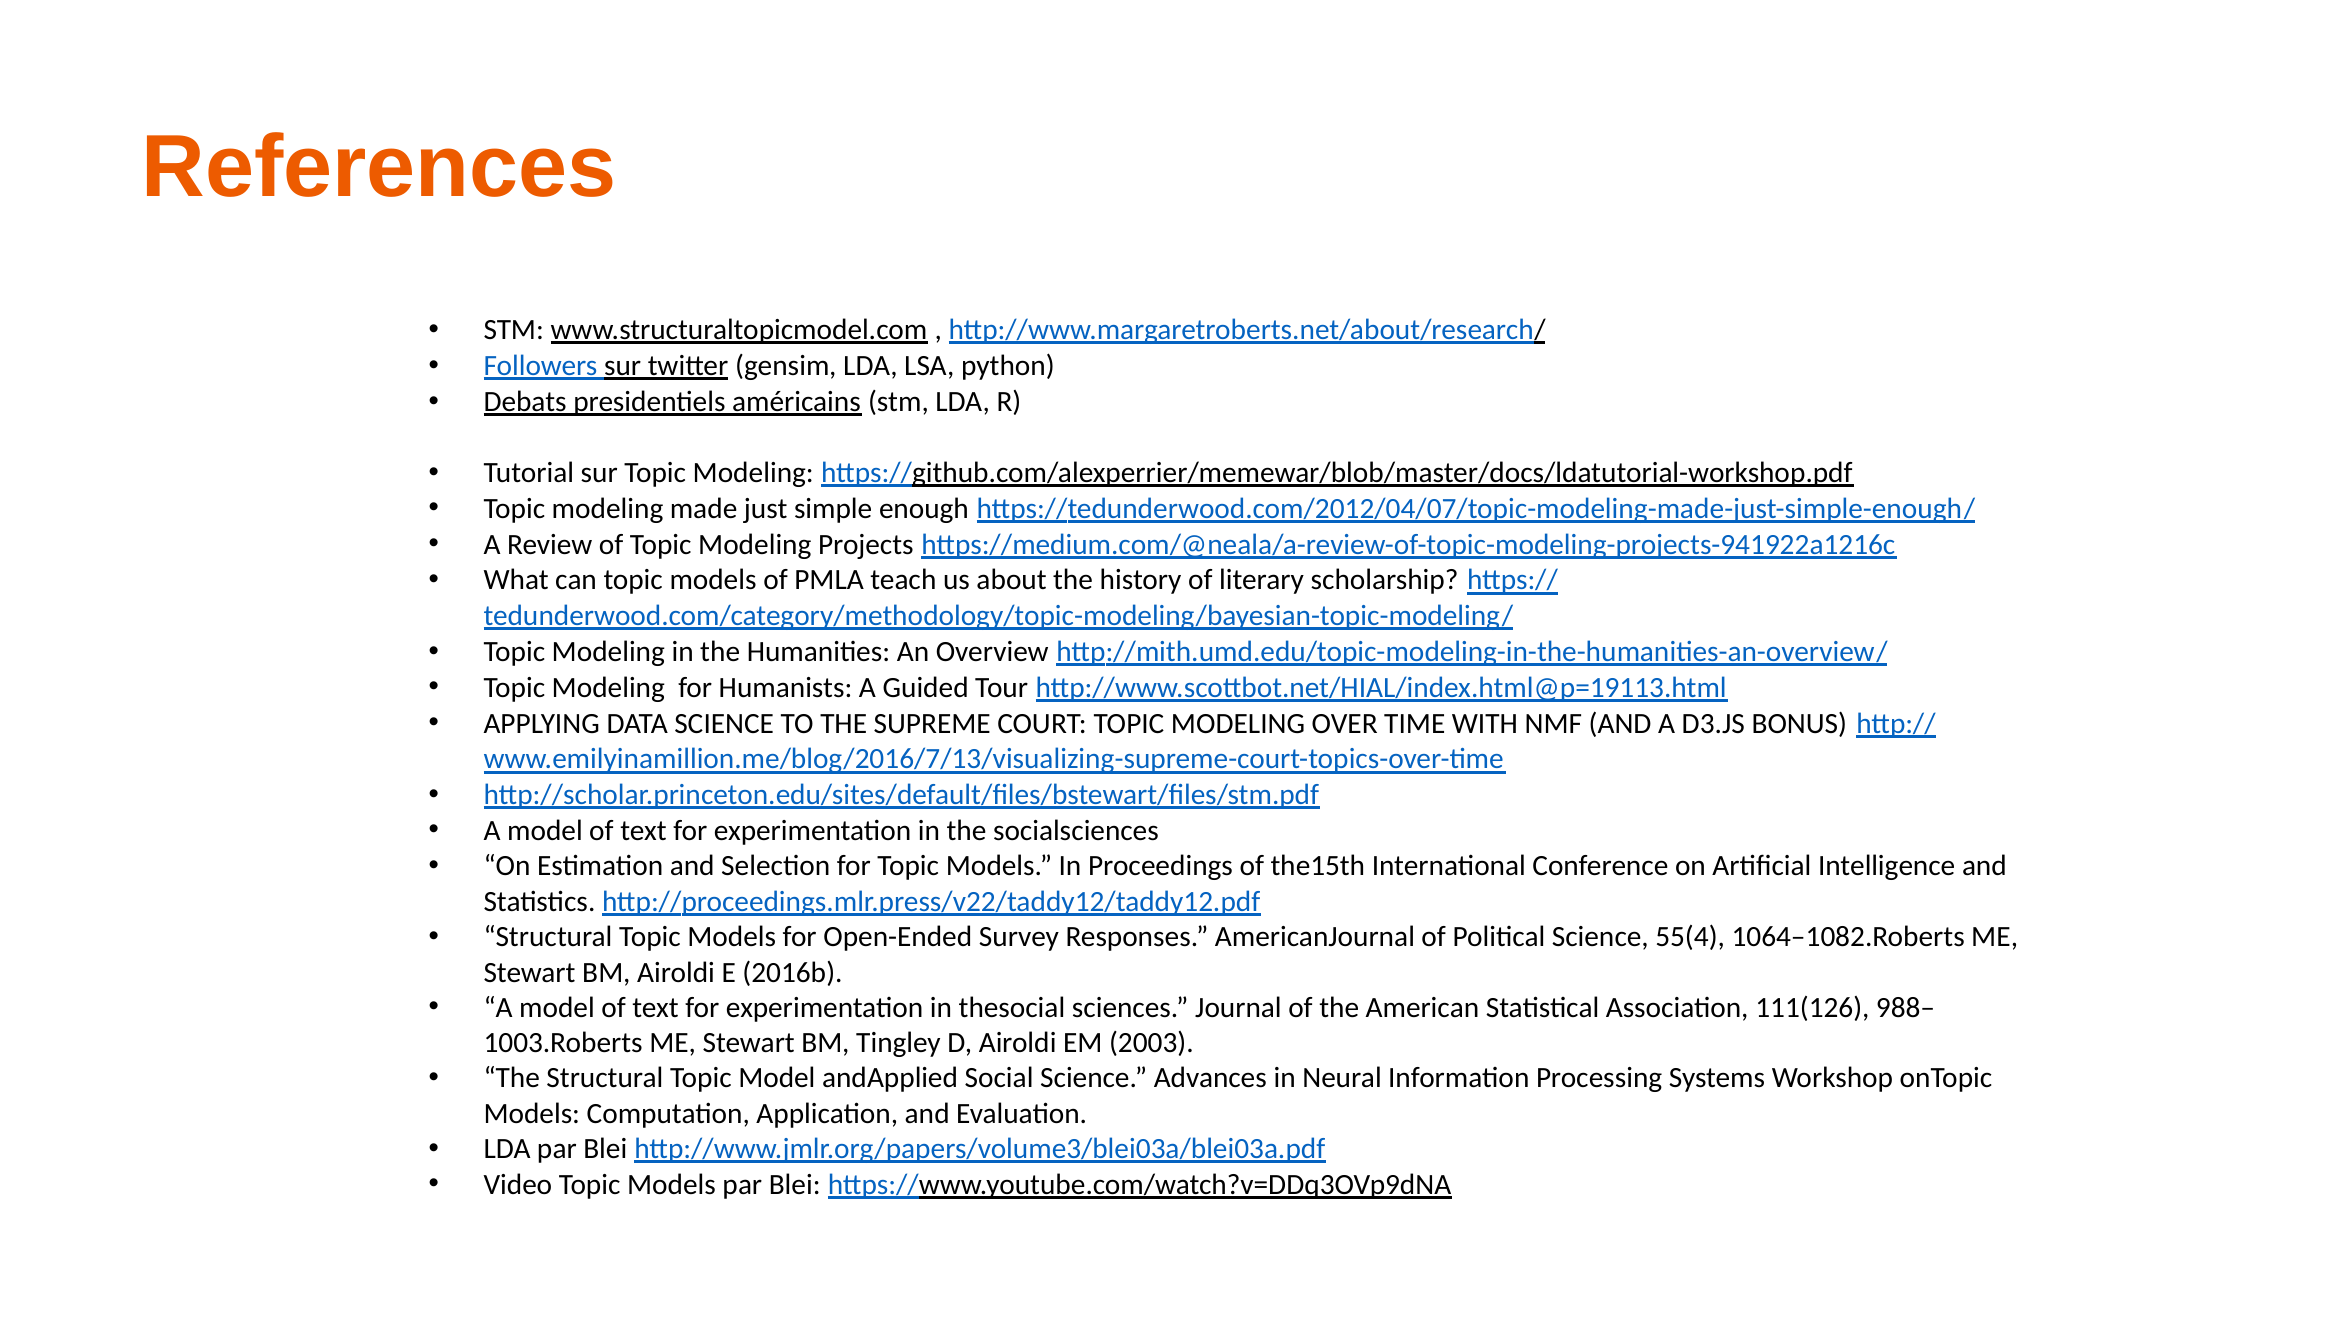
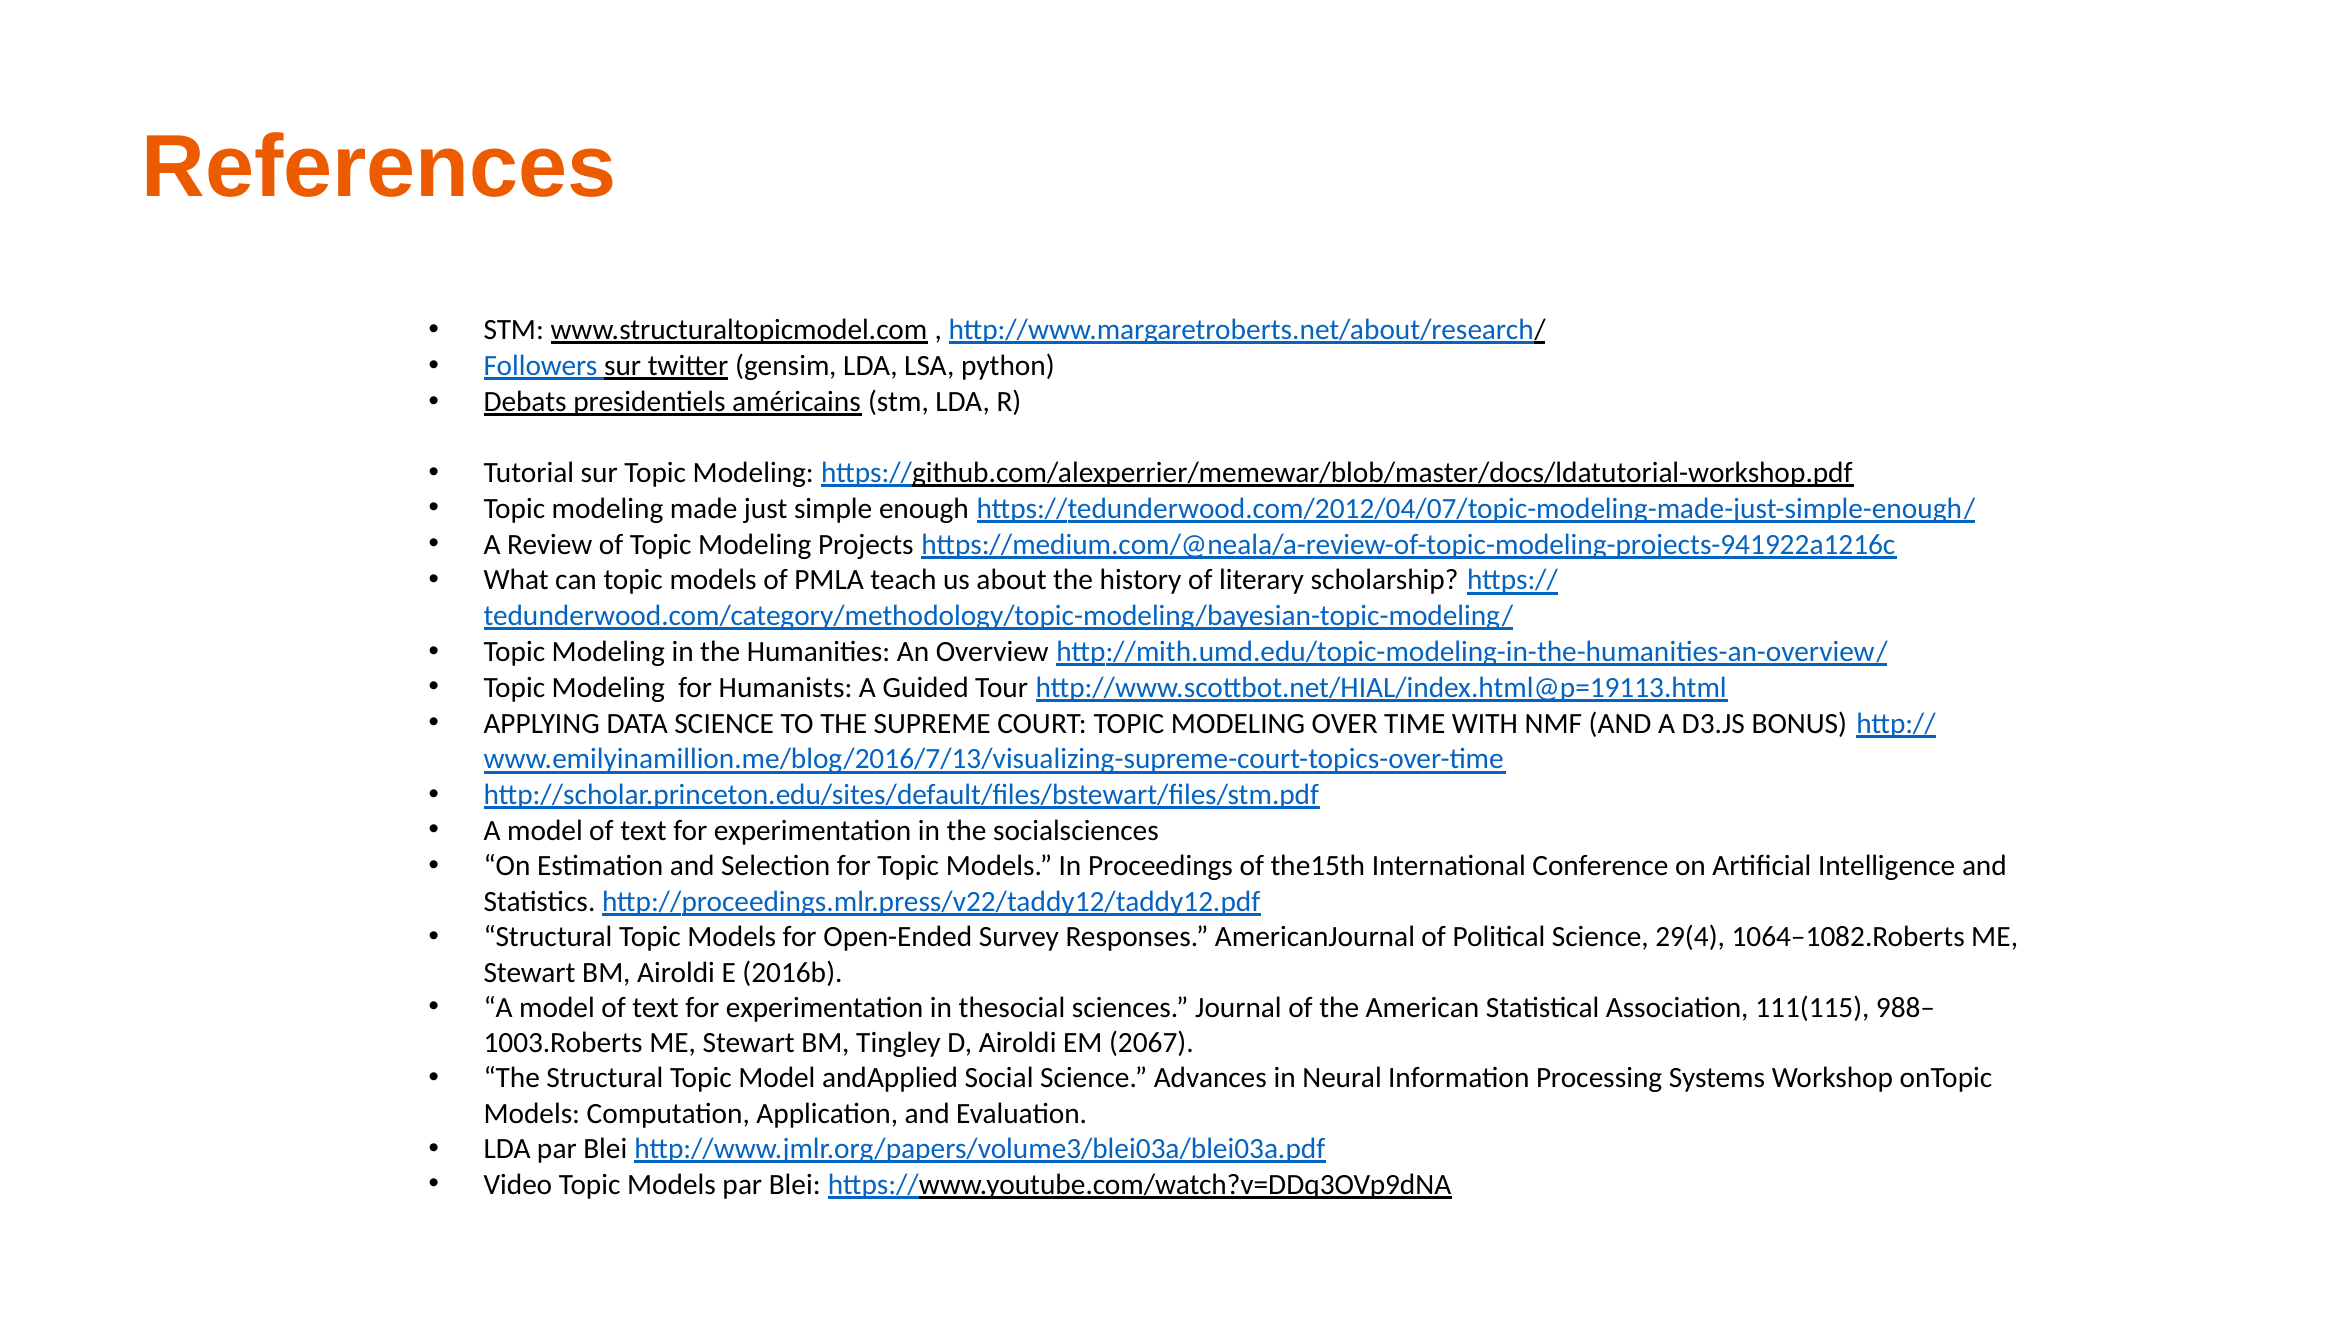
55(4: 55(4 -> 29(4
111(126: 111(126 -> 111(115
2003: 2003 -> 2067
